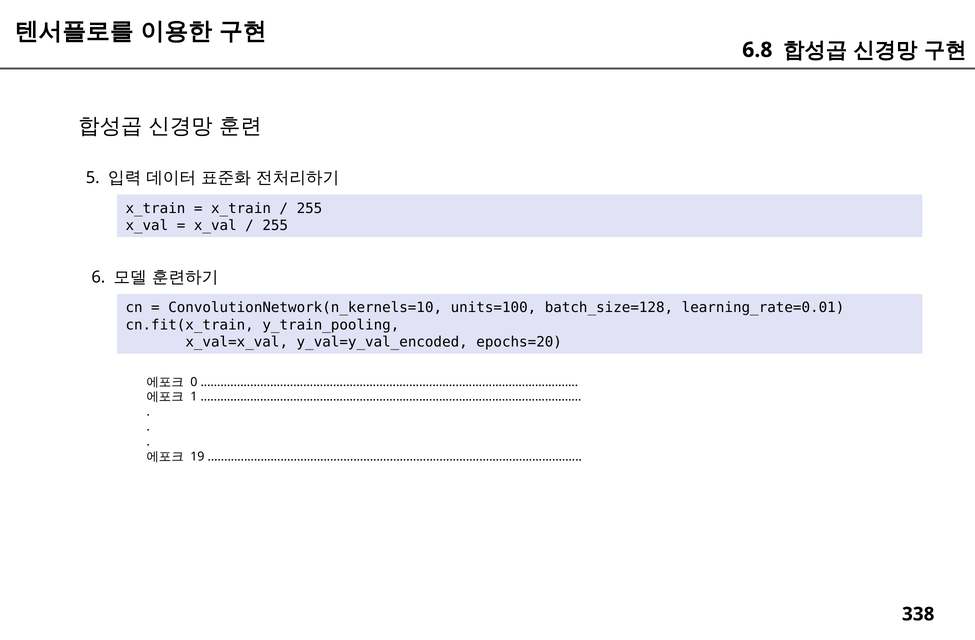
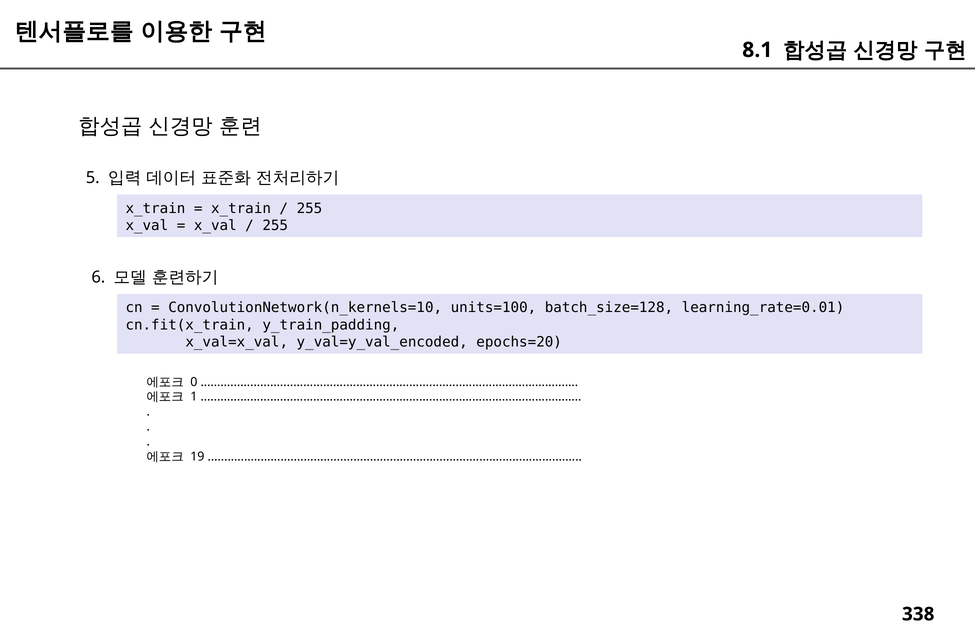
6.8: 6.8 -> 8.1
y_train_pooling: y_train_pooling -> y_train_padding
